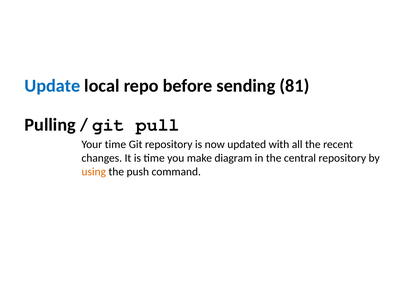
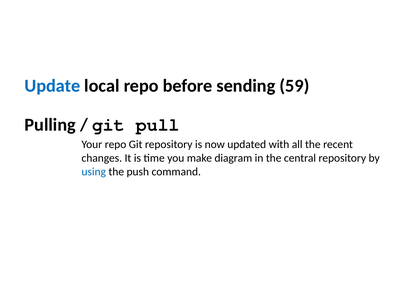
81: 81 -> 59
Your time: time -> repo
using colour: orange -> blue
